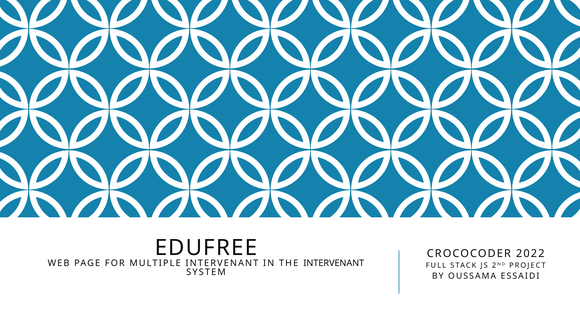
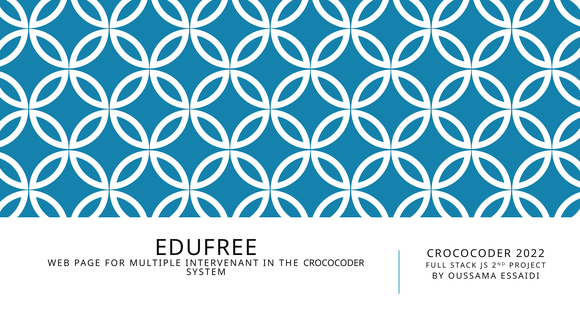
THE INTERVENANT: INTERVENANT -> CROCOCODER
